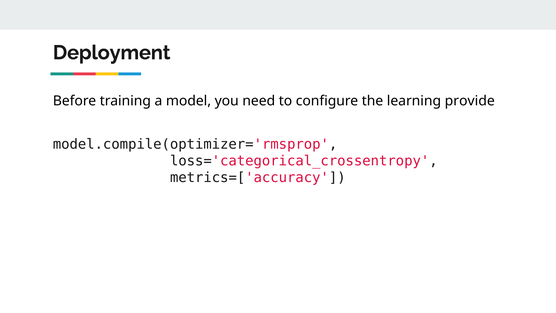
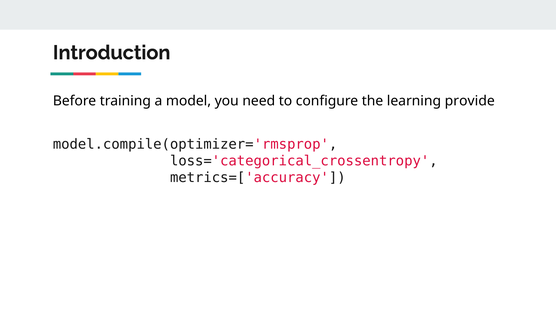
Deployment: Deployment -> Introduction
